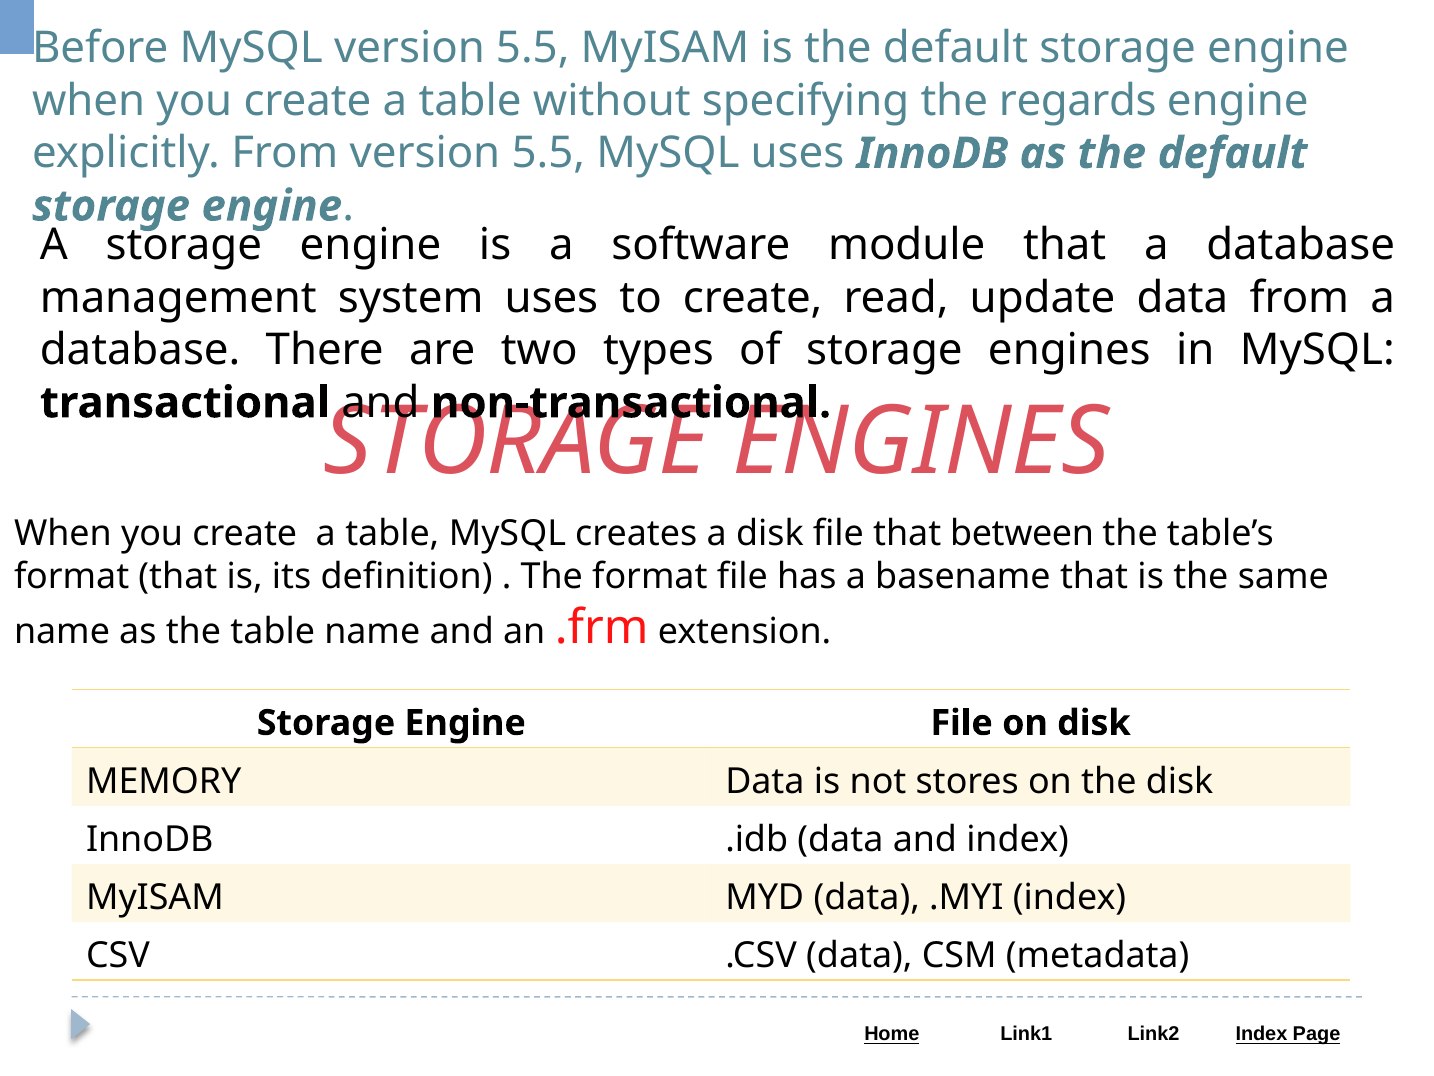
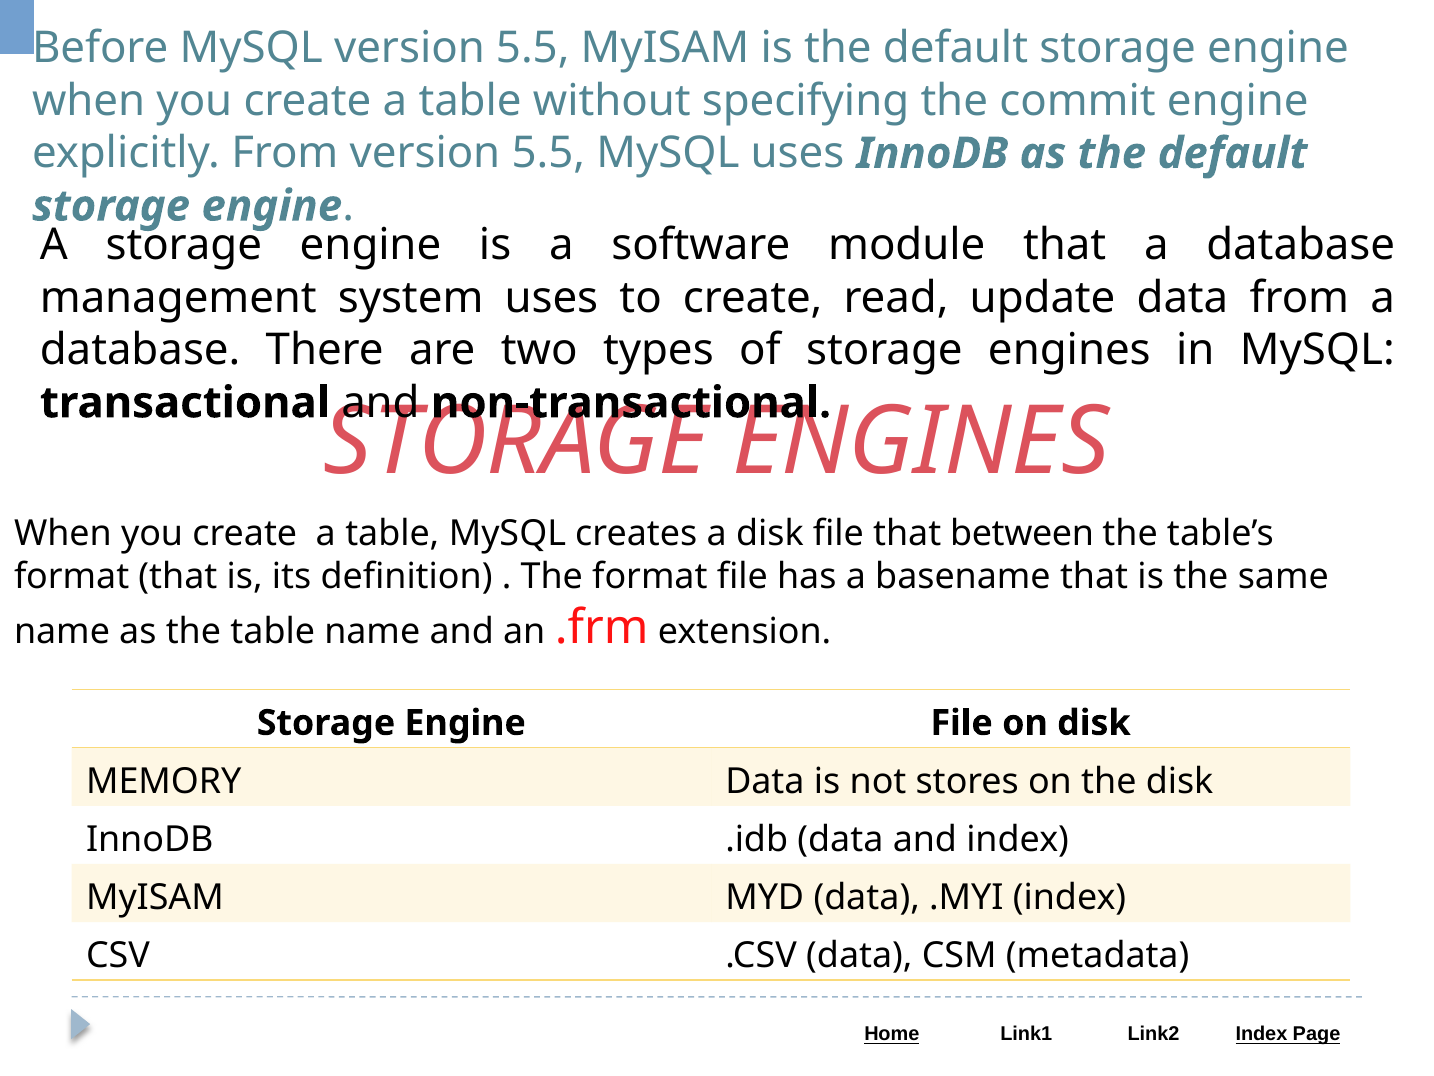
regards: regards -> commit
